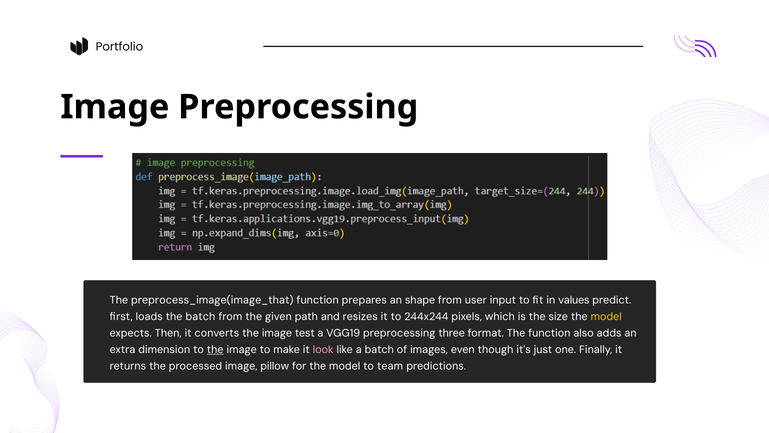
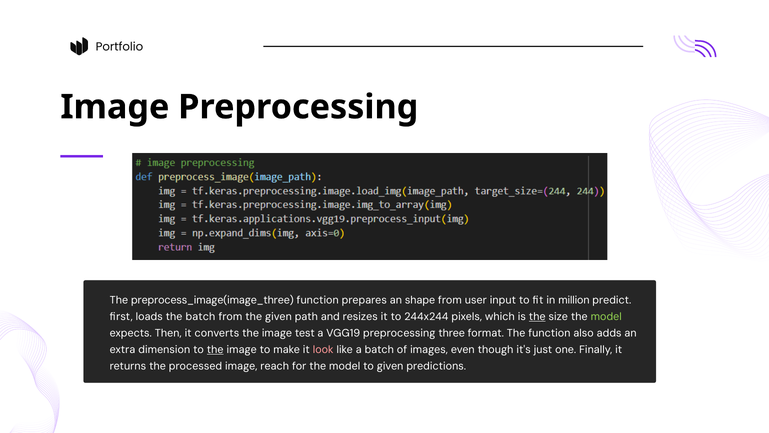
preprocess_image(image_that: preprocess_image(image_that -> preprocess_image(image_three
values: values -> million
the at (537, 316) underline: none -> present
model at (606, 316) colour: yellow -> light green
pillow: pillow -> reach
to team: team -> given
